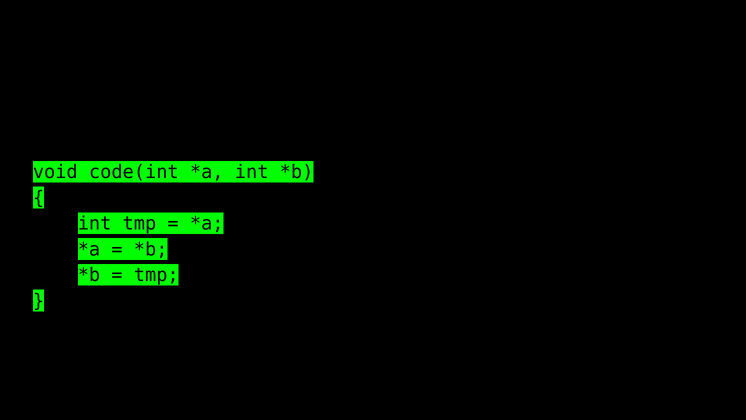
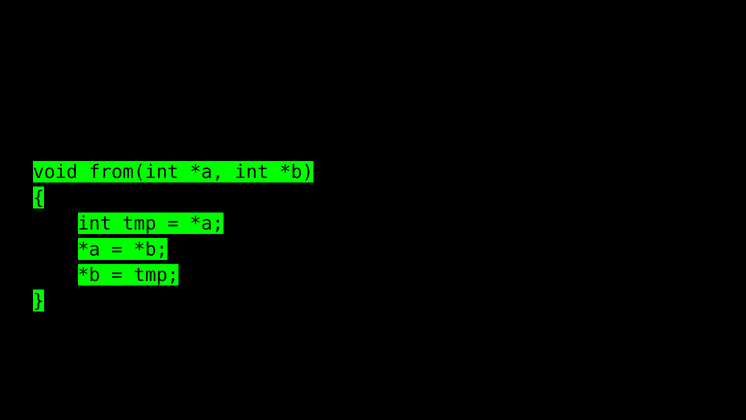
code(int: code(int -> from(int
